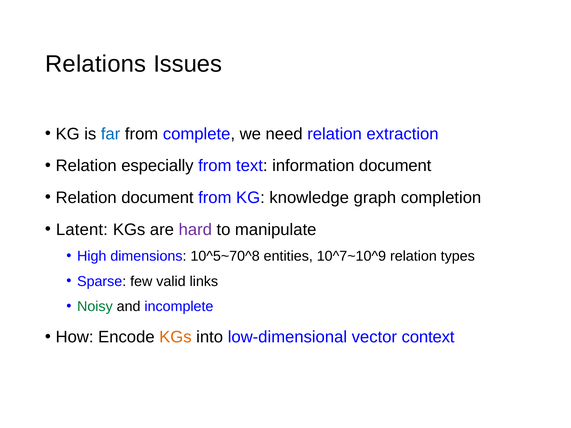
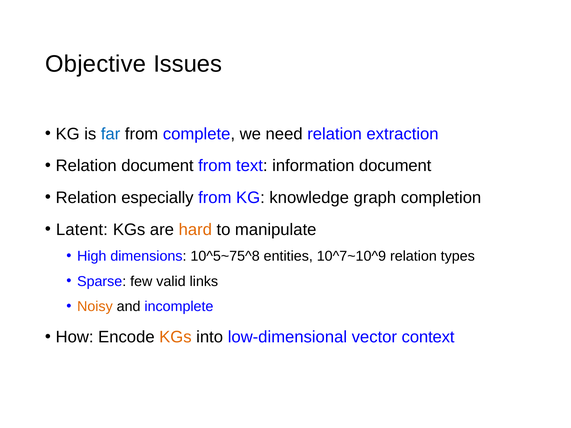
Relations: Relations -> Objective
Relation especially: especially -> document
Relation document: document -> especially
hard colour: purple -> orange
10^5~70^8: 10^5~70^8 -> 10^5~75^8
Noisy colour: green -> orange
